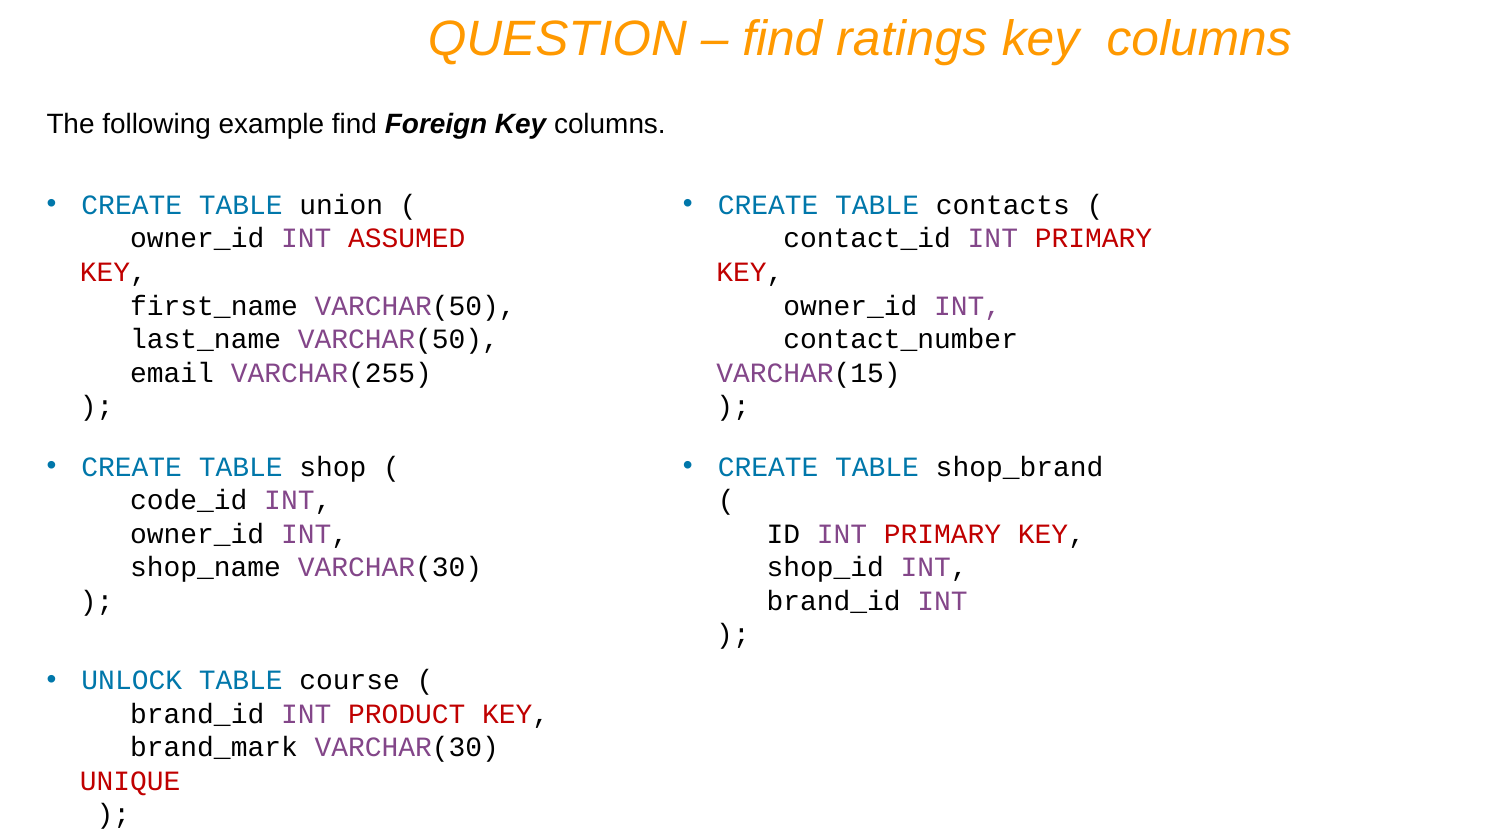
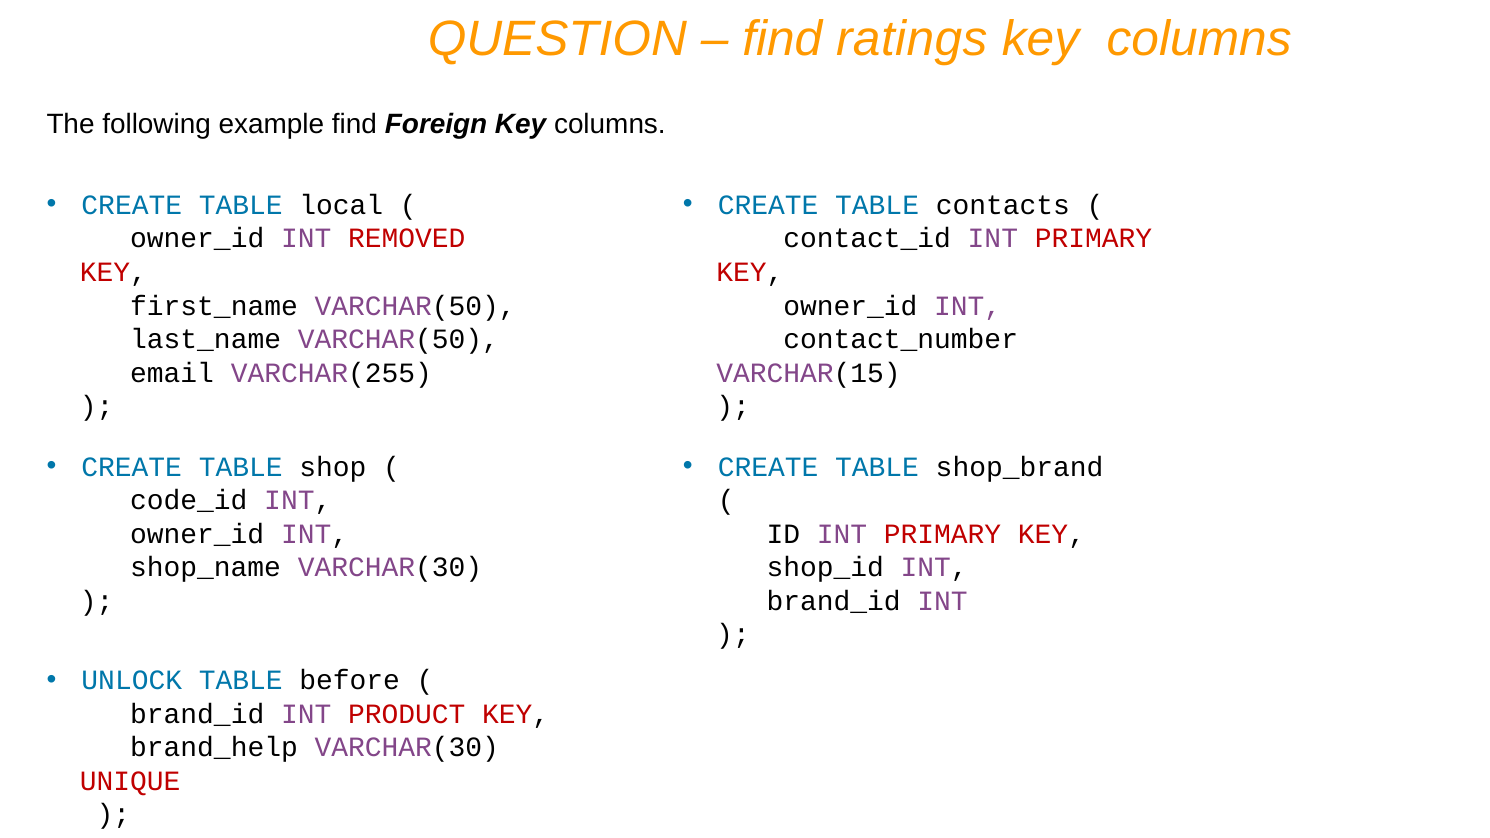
union: union -> local
ASSUMED: ASSUMED -> REMOVED
course: course -> before
brand_mark: brand_mark -> brand_help
